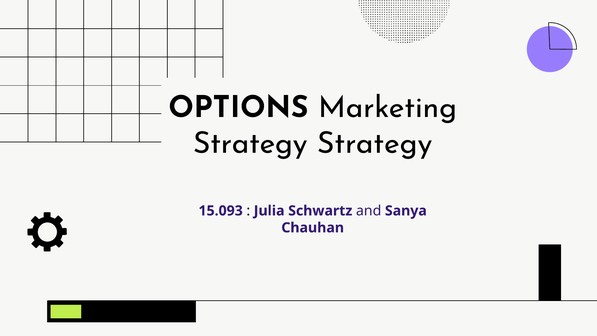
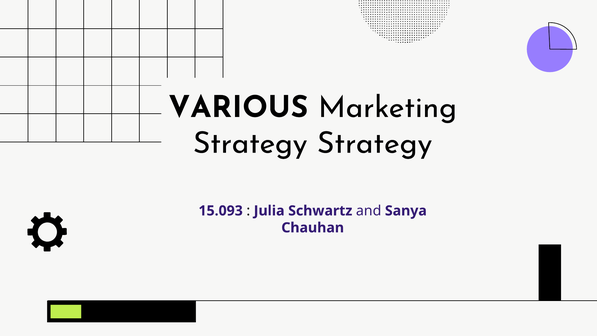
OPTIONS: OPTIONS -> VARIOUS
